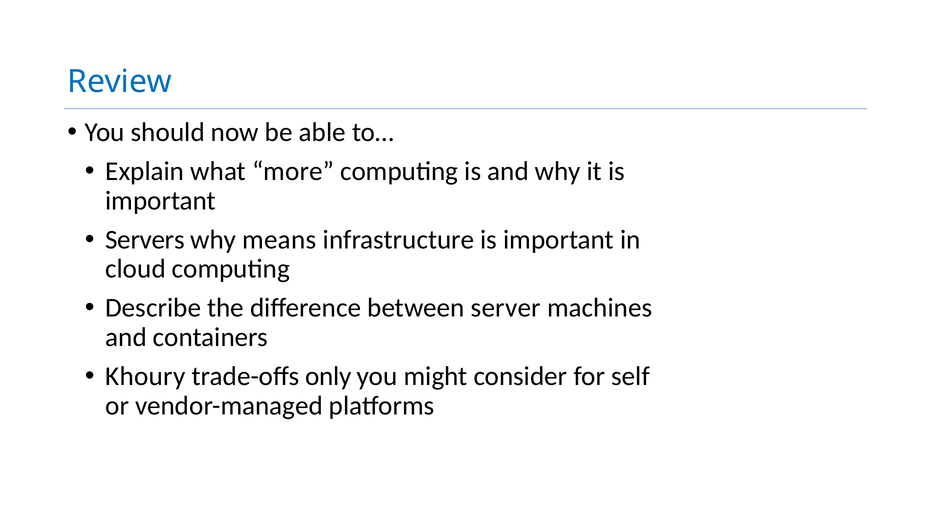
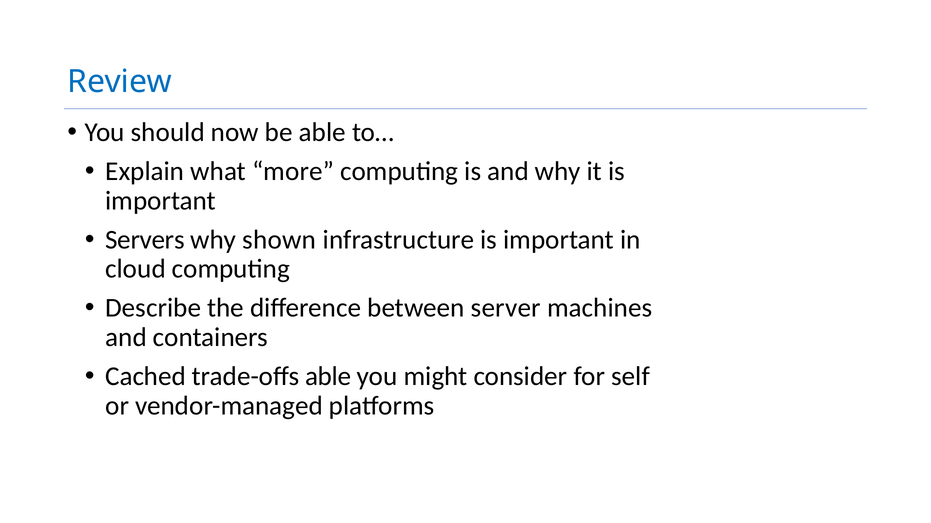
means: means -> shown
Khoury: Khoury -> Cached
trade-offs only: only -> able
